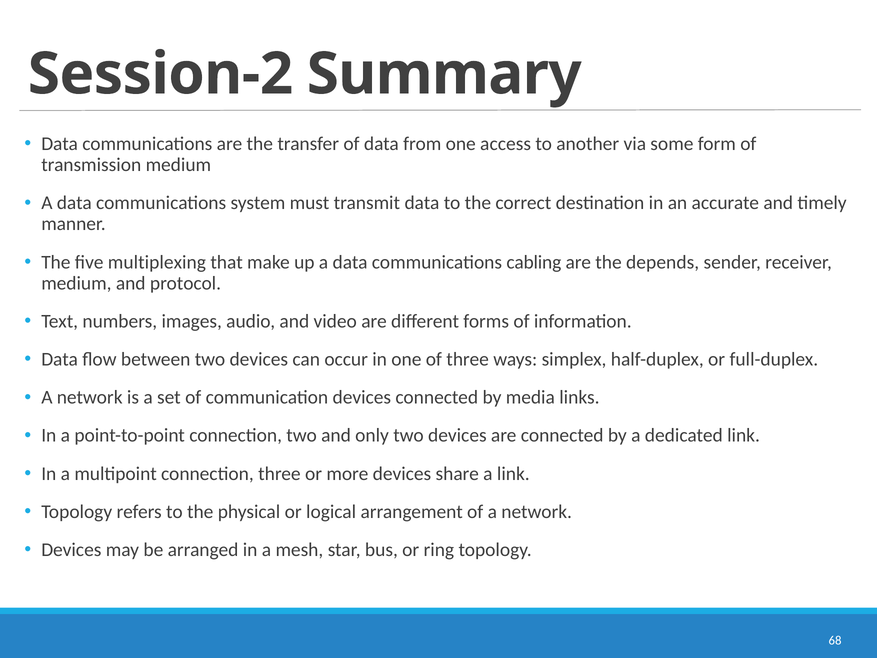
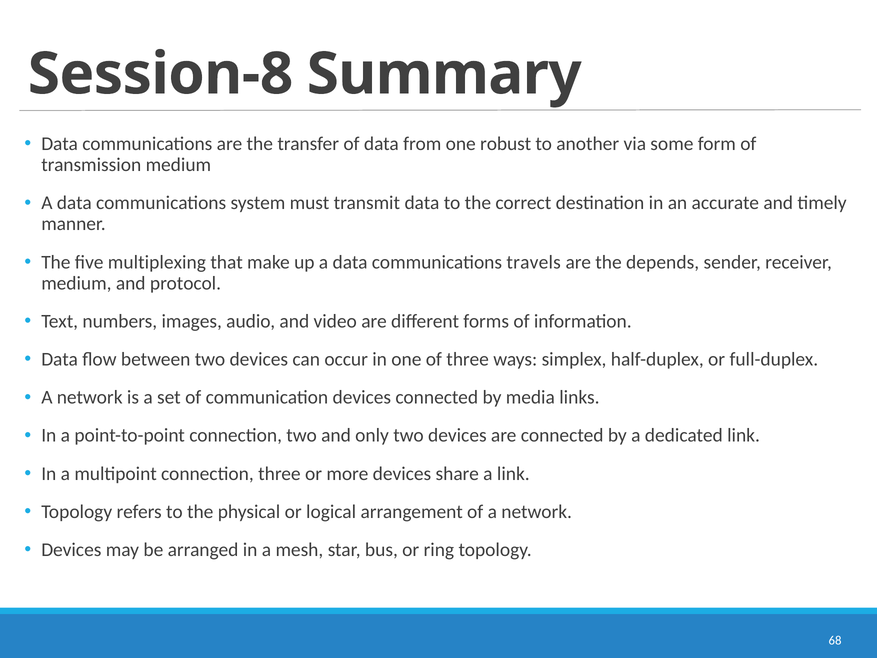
Session-2: Session-2 -> Session-8
access: access -> robust
cabling: cabling -> travels
